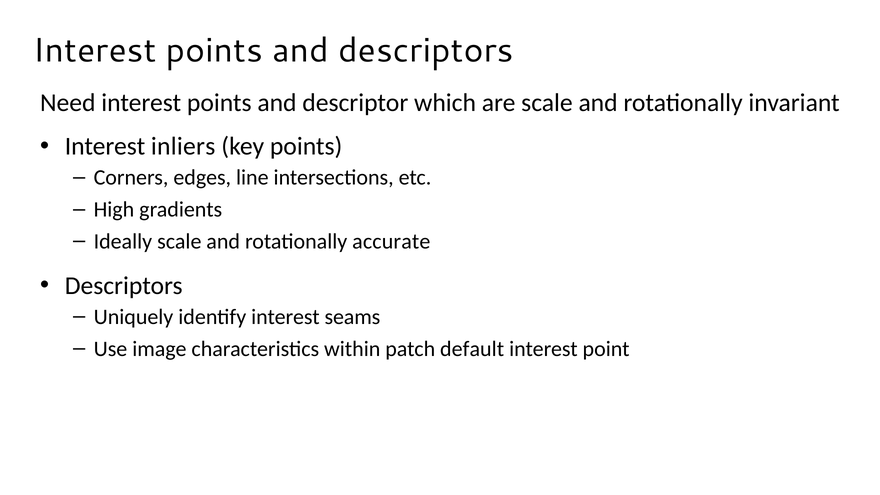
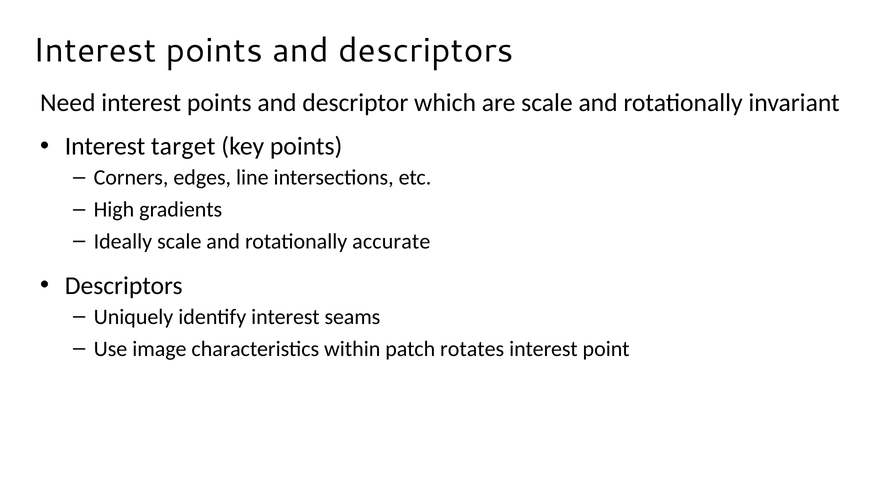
inliers: inliers -> target
default: default -> rotates
